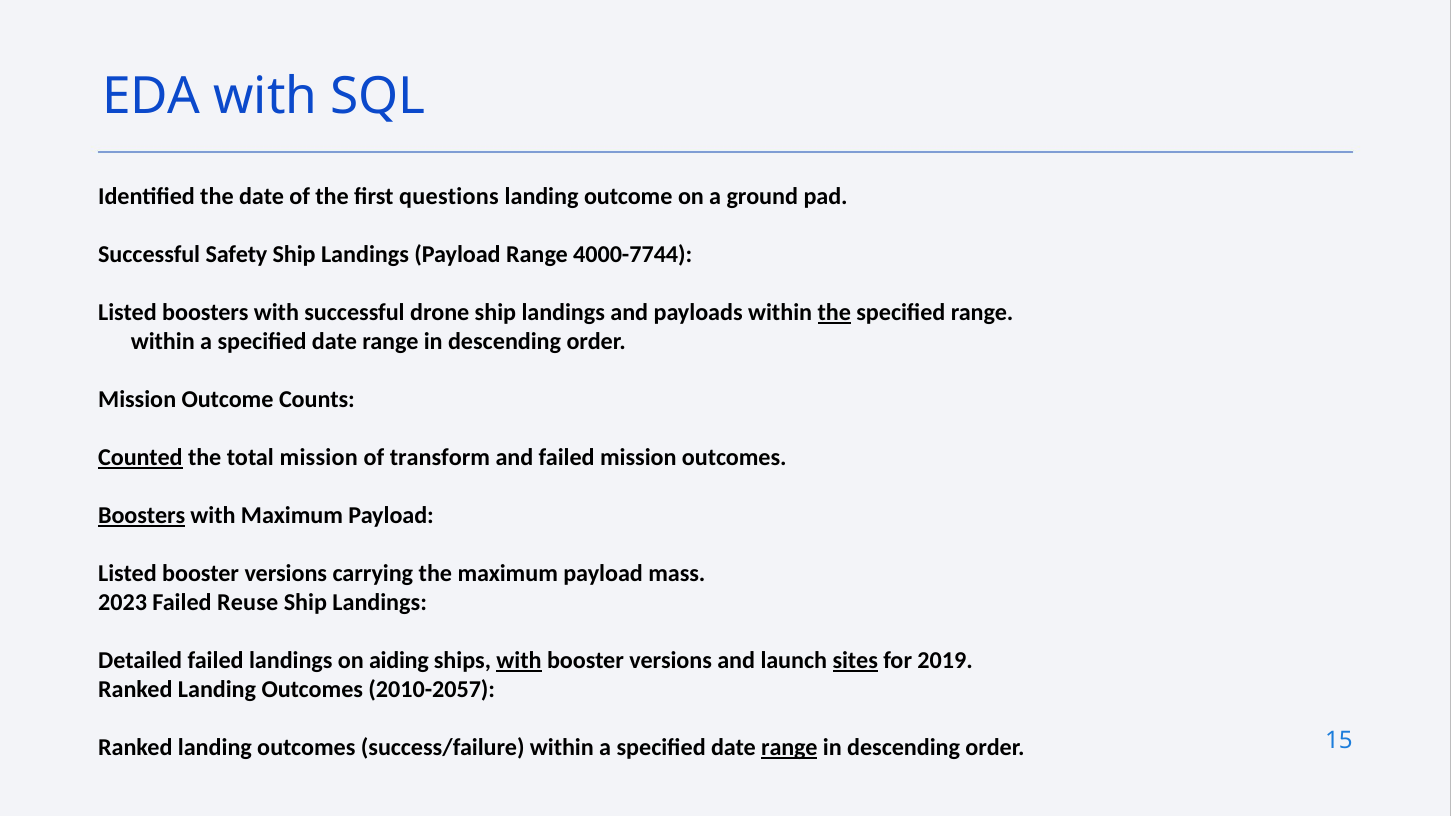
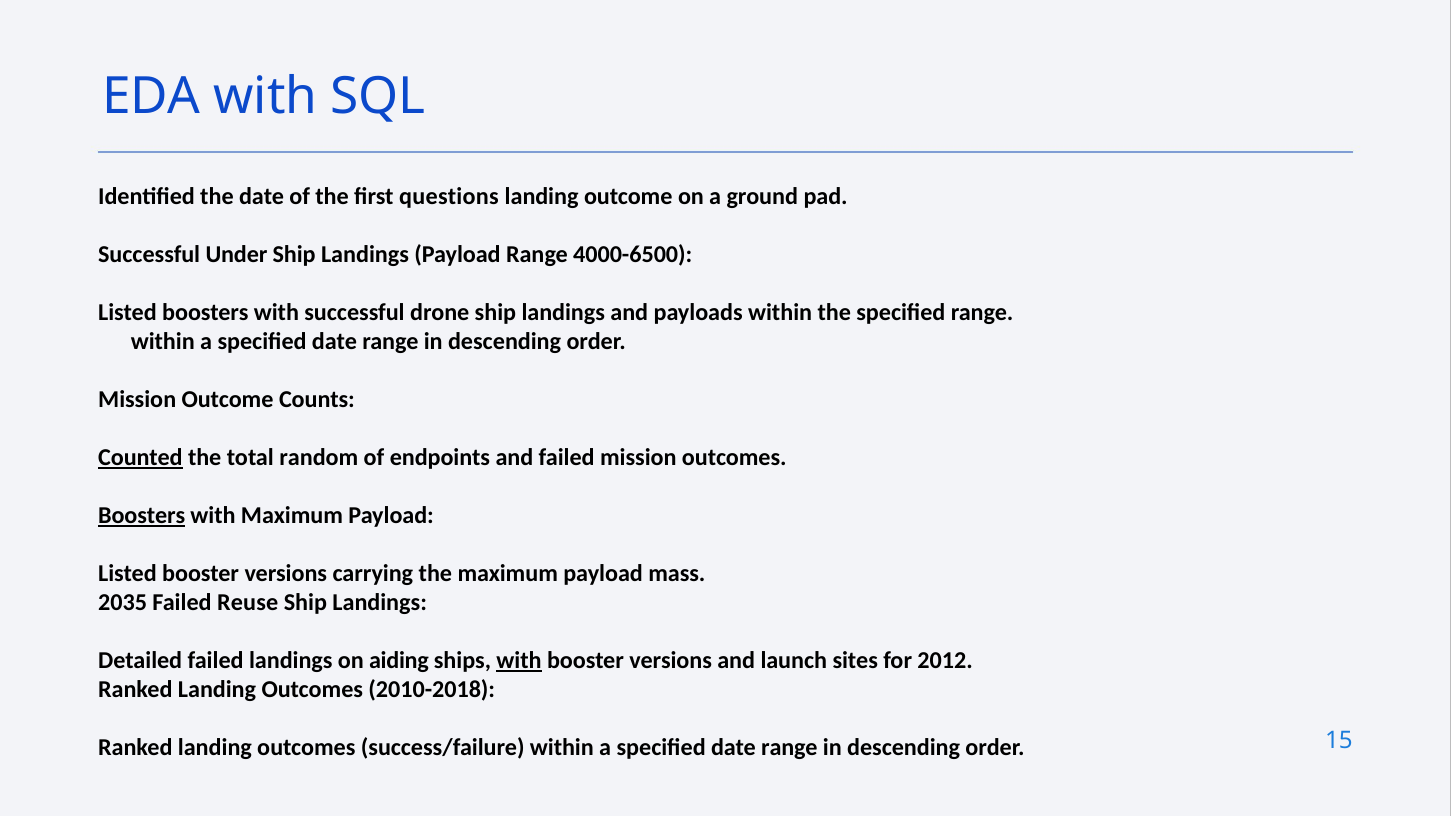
Safety: Safety -> Under
4000-7744: 4000-7744 -> 4000-6500
the at (834, 313) underline: present -> none
total mission: mission -> random
transform: transform -> endpoints
2023: 2023 -> 2035
sites underline: present -> none
2019: 2019 -> 2012
2010-2057: 2010-2057 -> 2010-2018
range at (789, 748) underline: present -> none
